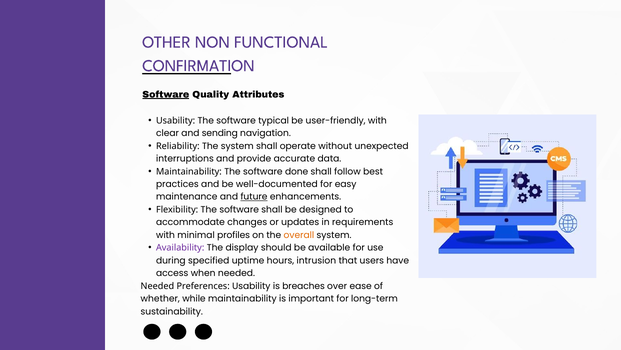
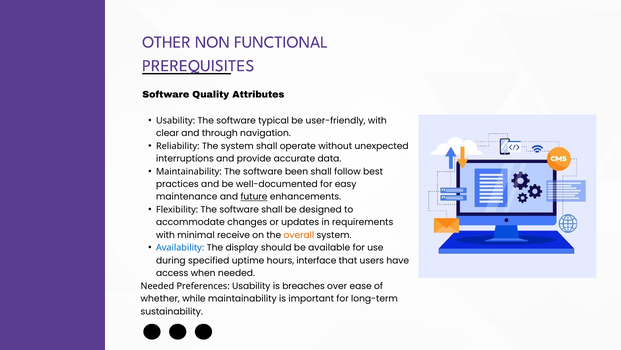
CONFIRMATION: CONFIRMATION -> PREREQUISITES
Software at (166, 94) underline: present -> none
sending: sending -> through
done: done -> been
profiles: profiles -> receive
Availability colour: purple -> blue
intrusion: intrusion -> interface
